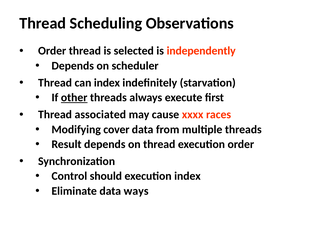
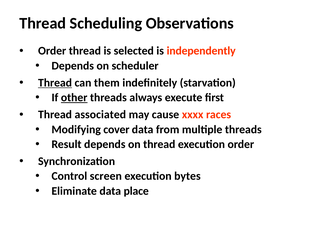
Thread at (55, 83) underline: none -> present
can index: index -> them
should: should -> screen
execution index: index -> bytes
ways: ways -> place
